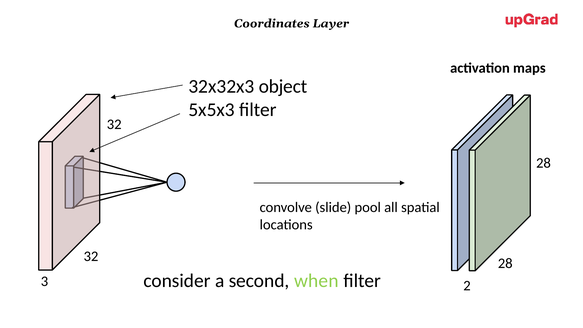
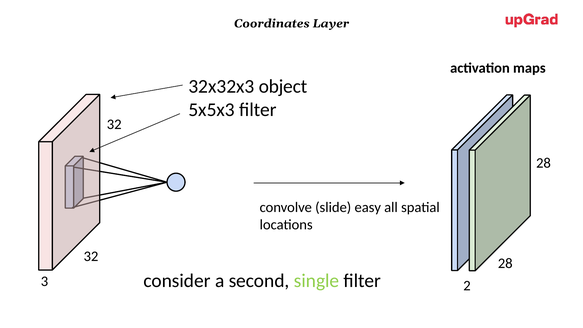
pool: pool -> easy
when: when -> single
